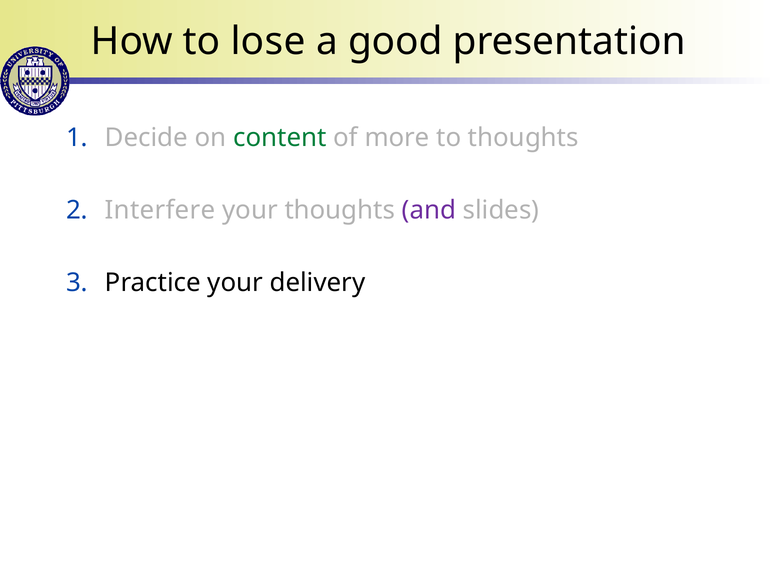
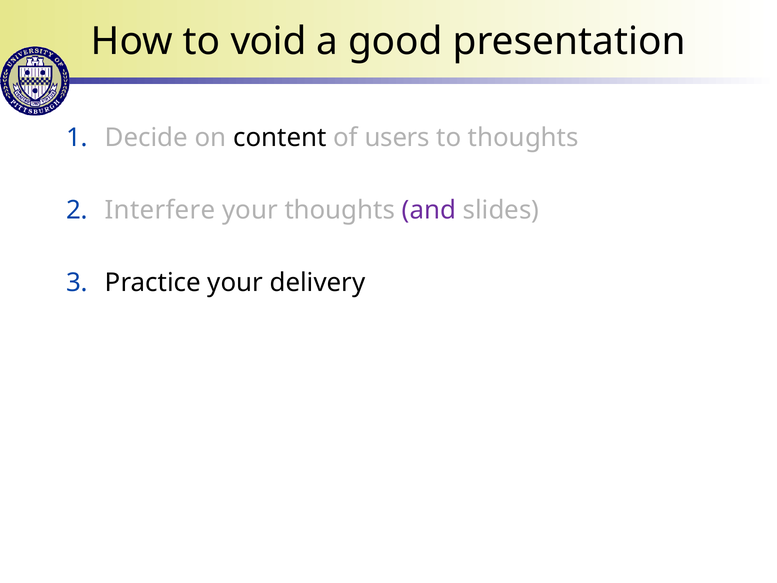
lose: lose -> void
content colour: green -> black
more: more -> users
